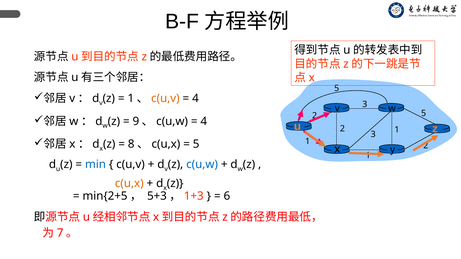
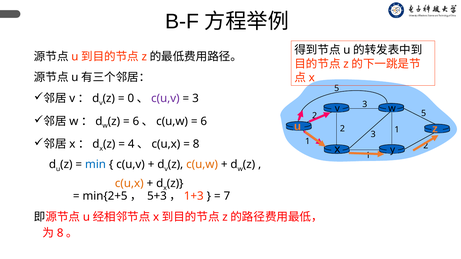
1 at (131, 99): 1 -> 0
c(u,v at (165, 99) colour: orange -> purple
4 at (195, 99): 4 -> 3
9 at (136, 121): 9 -> 6
4 at (204, 121): 4 -> 6
8: 8 -> 4
5 at (196, 144): 5 -> 8
c(u,w at (202, 165) colour: blue -> orange
6: 6 -> 7
7 at (60, 233): 7 -> 8
